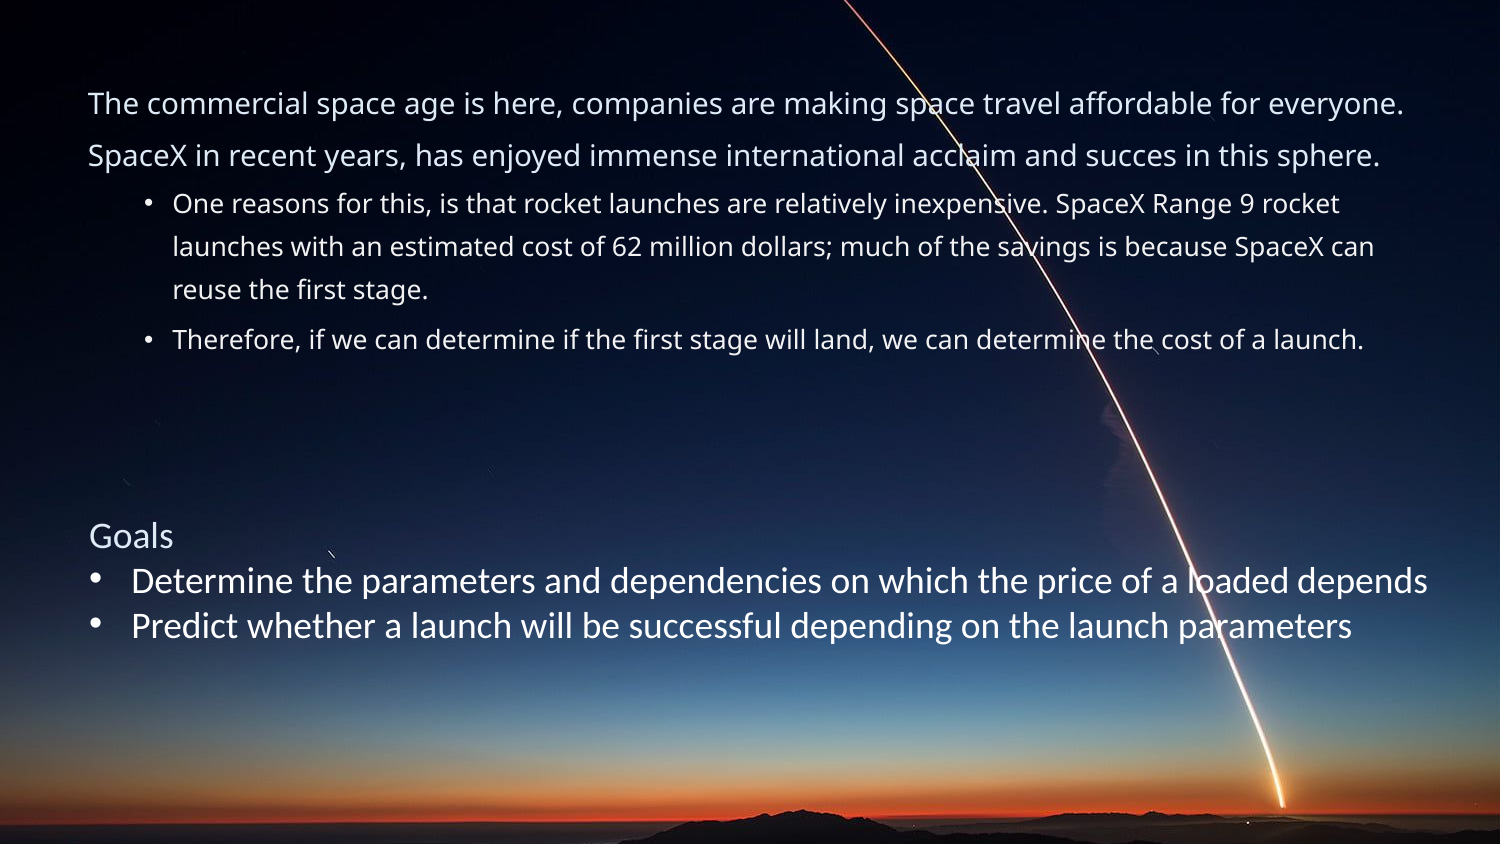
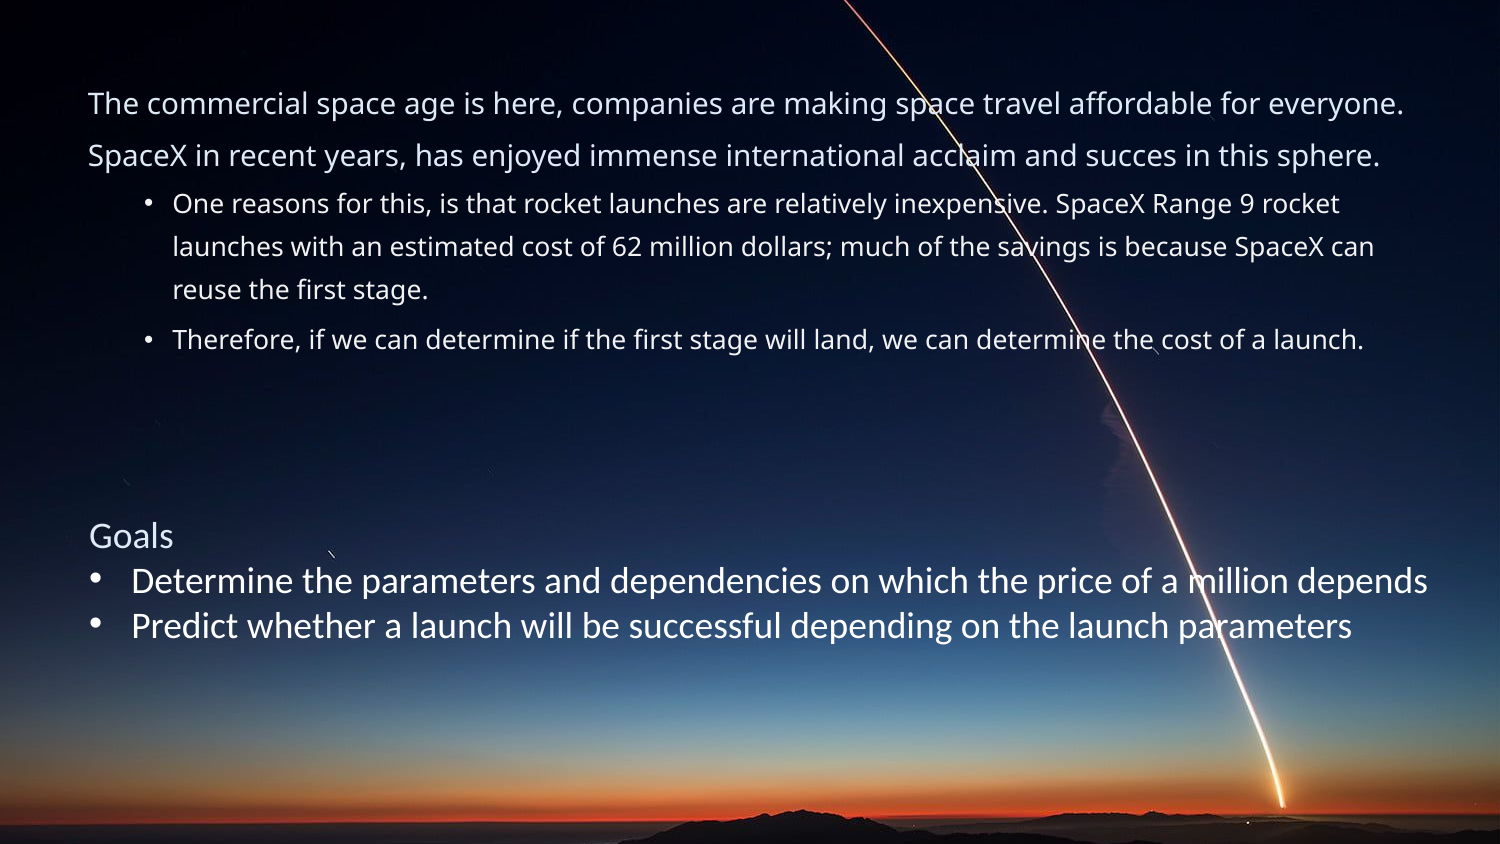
a loaded: loaded -> million
